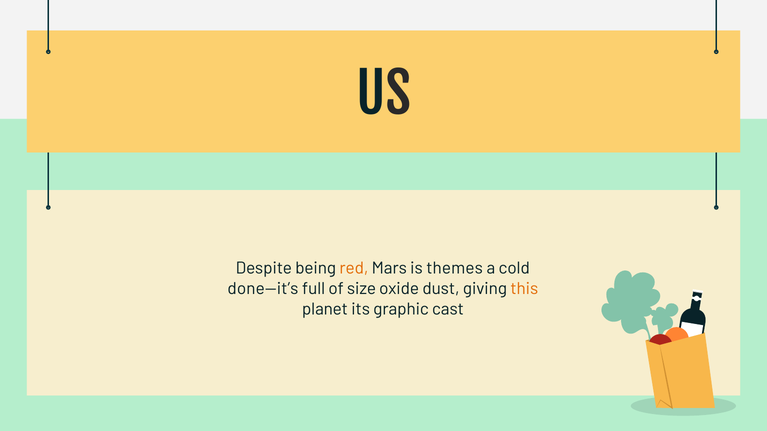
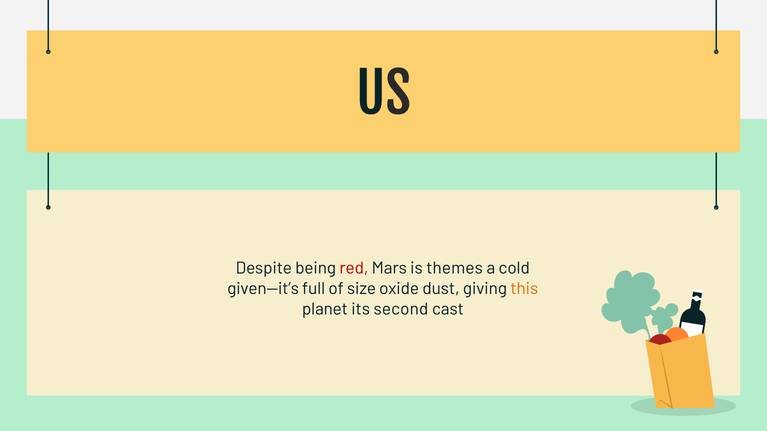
red colour: orange -> red
done—it’s: done—it’s -> given—it’s
graphic: graphic -> second
